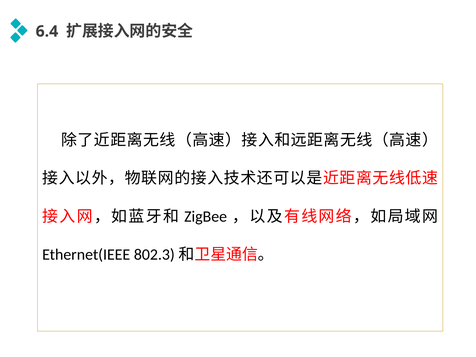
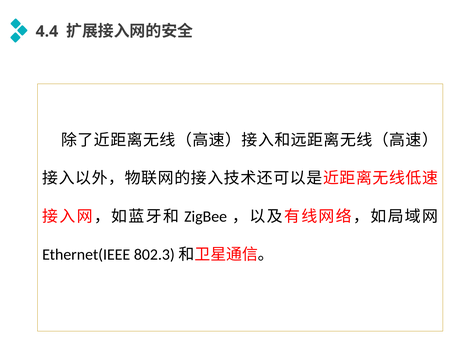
6.4: 6.4 -> 4.4
